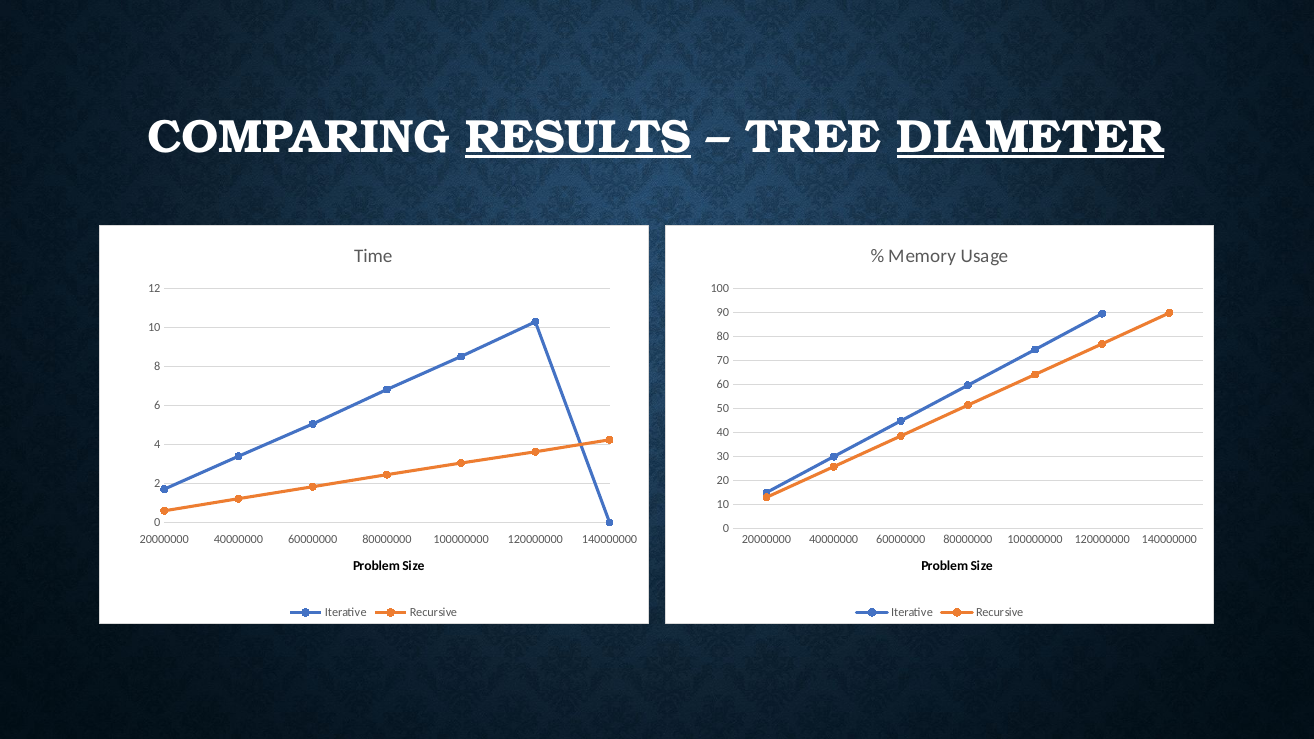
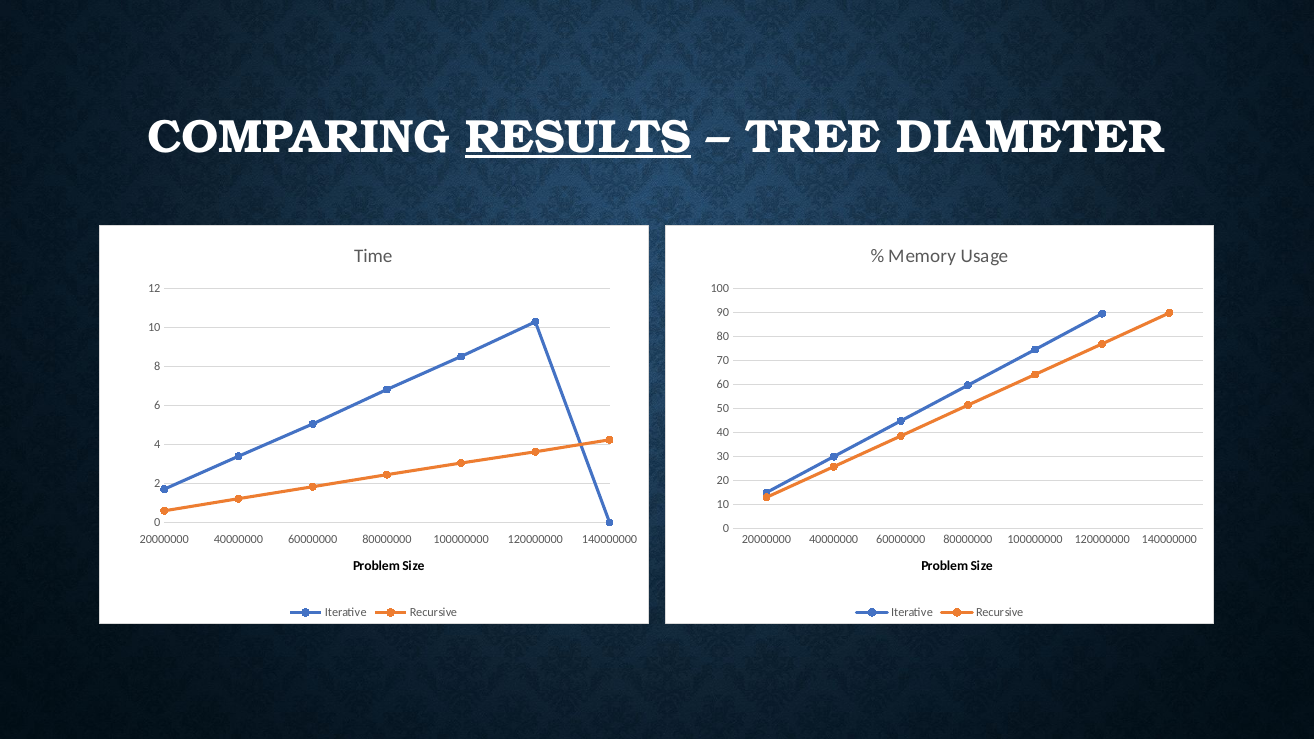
DIAMETER underline: present -> none
